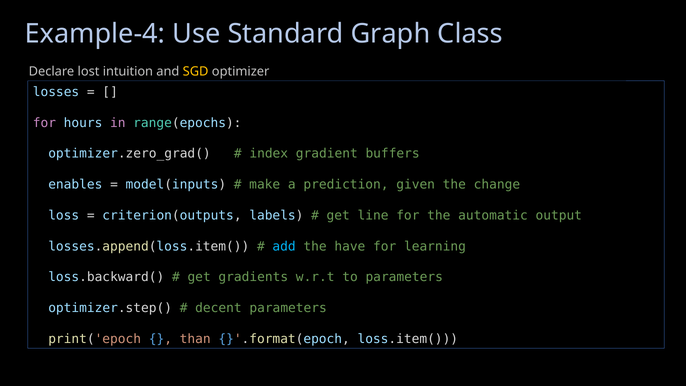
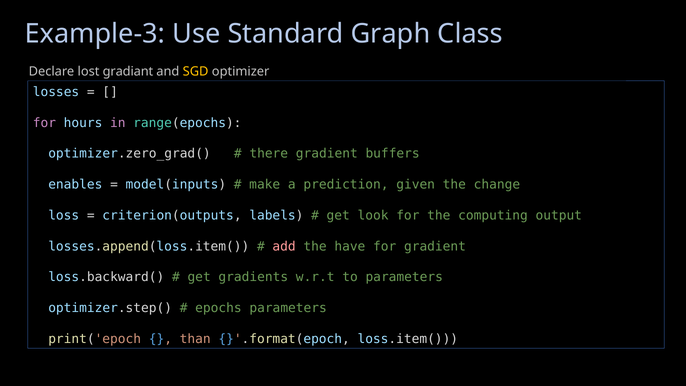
Example-4: Example-4 -> Example-3
intuition: intuition -> gradiant
index: index -> there
line: line -> look
automatic: automatic -> computing
add colour: light blue -> pink
for learning: learning -> gradient
decent: decent -> epochs
